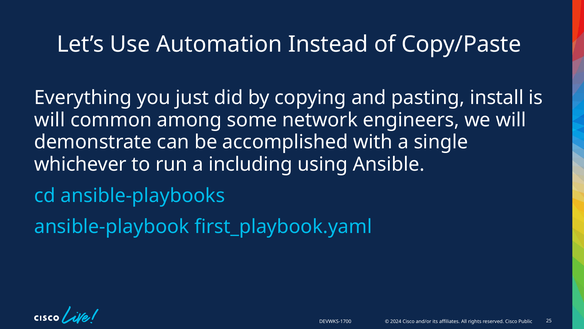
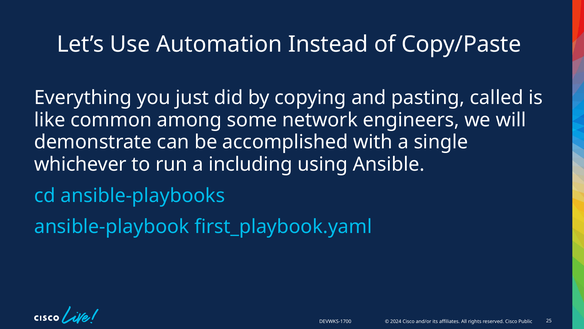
install: install -> called
will at (50, 120): will -> like
